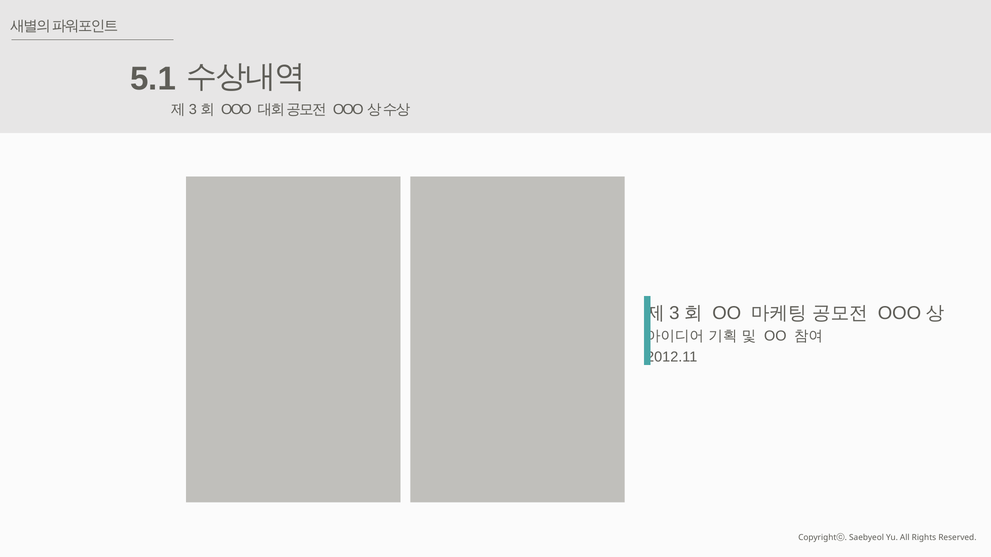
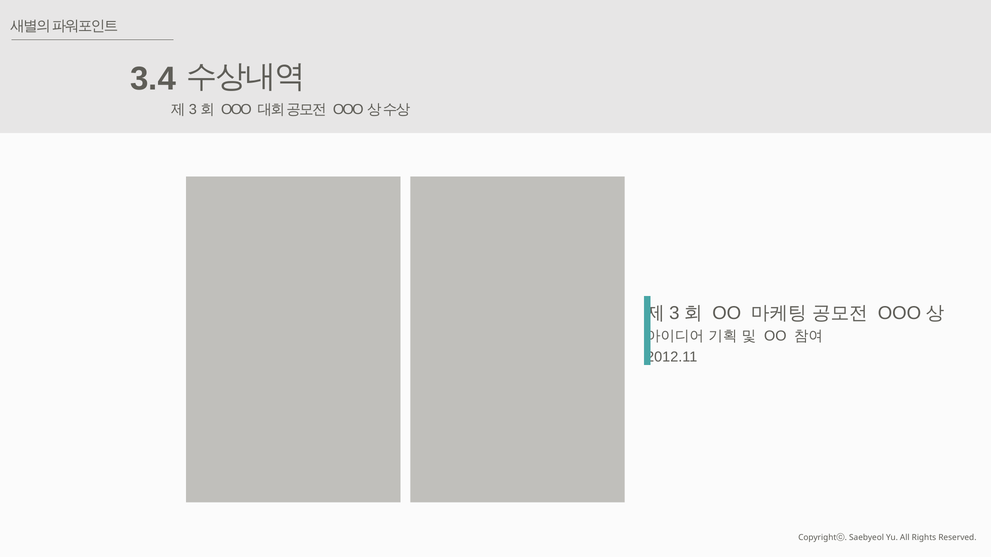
5.1: 5.1 -> 3.4
